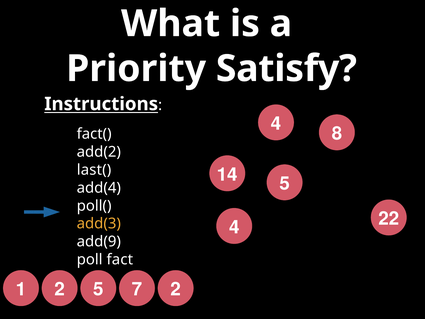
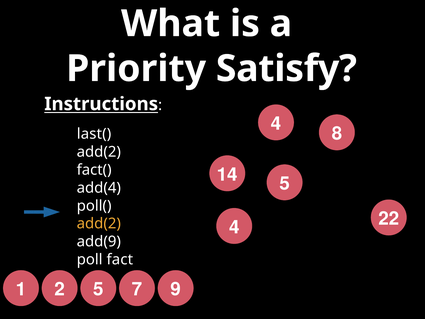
fact(: fact( -> last(
last(: last( -> fact(
add(3 at (99, 224): add(3 -> add(2
7 2: 2 -> 9
